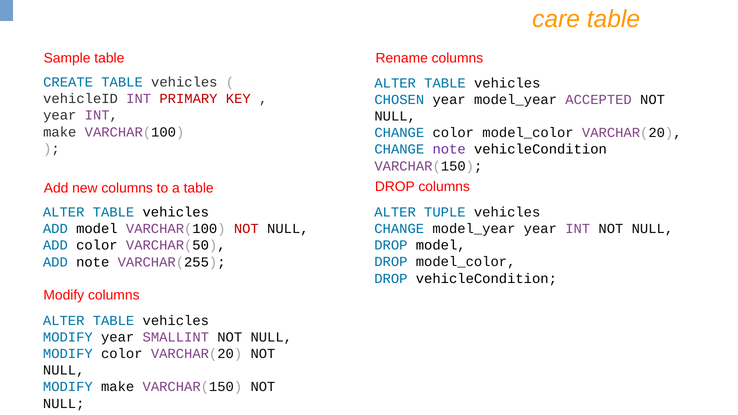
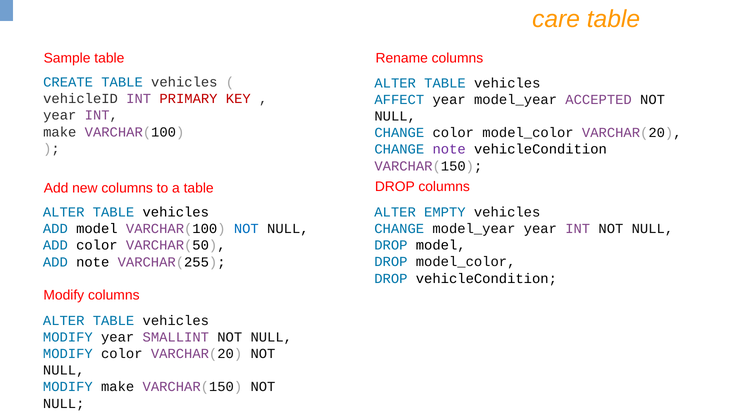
CHOSEN: CHOSEN -> AFFECT
TUPLE: TUPLE -> EMPTY
NOT at (246, 229) colour: red -> blue
